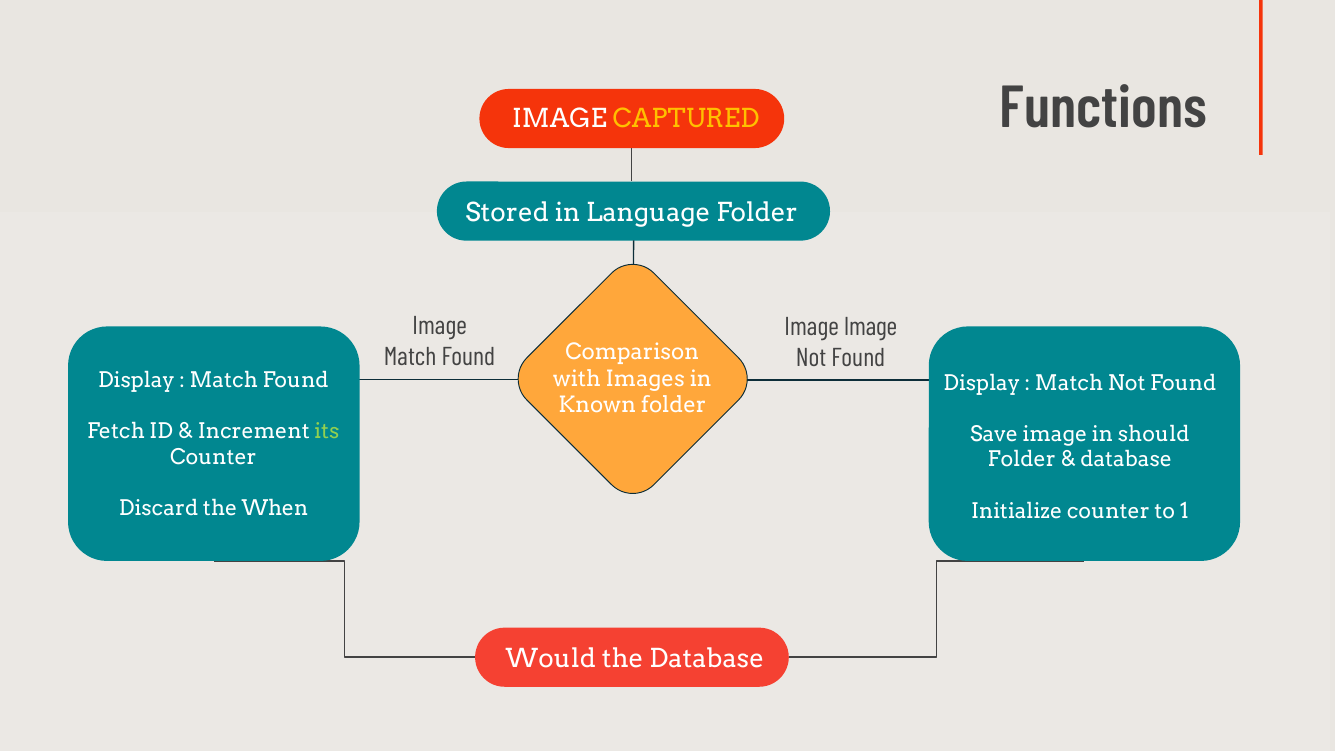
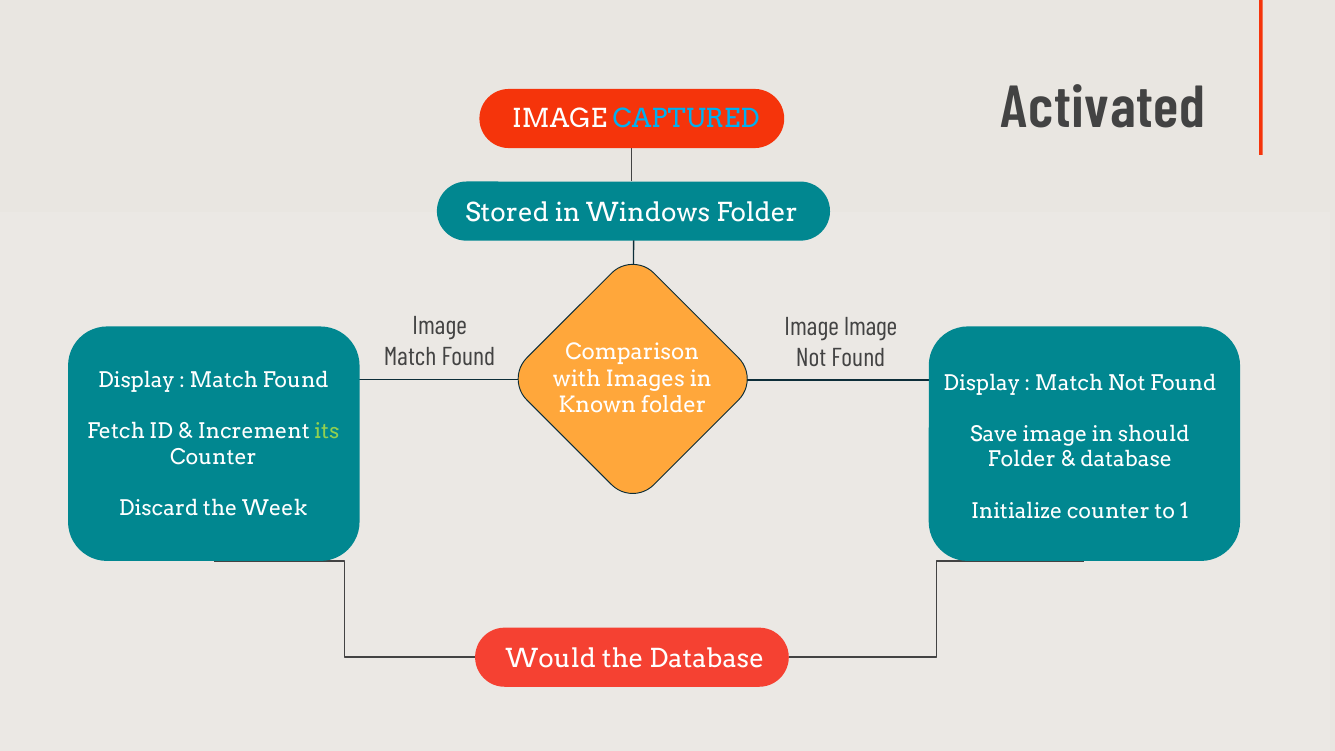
Functions: Functions -> Activated
CAPTURED colour: yellow -> light blue
Language: Language -> Windows
When: When -> Week
